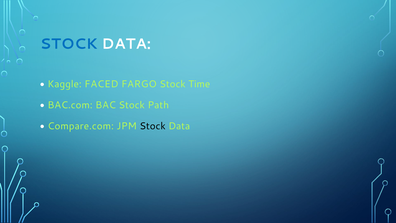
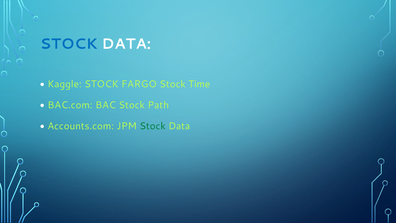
Kaggle FACED: FACED -> STOCK
Compare.com: Compare.com -> Accounts.com
Stock at (153, 126) colour: black -> green
